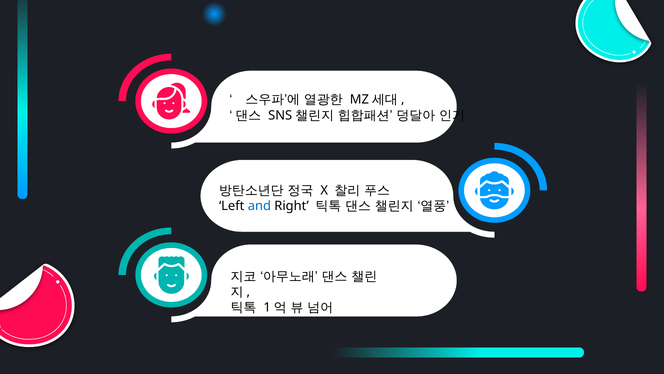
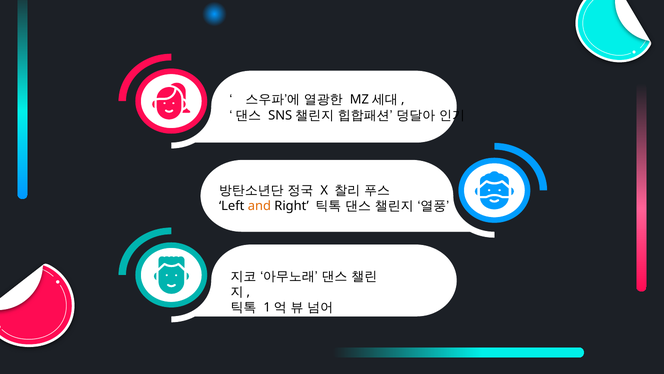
and colour: blue -> orange
